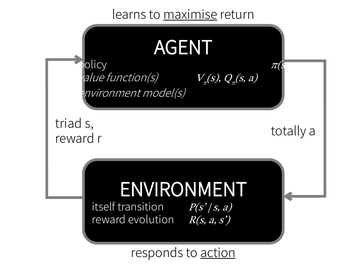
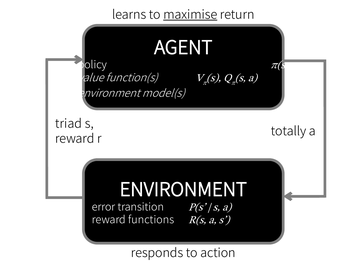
itself: itself -> error
evolution: evolution -> functions
action underline: present -> none
